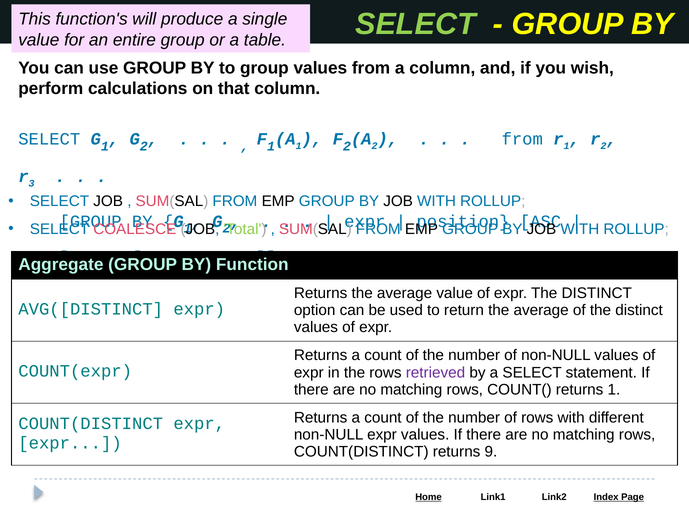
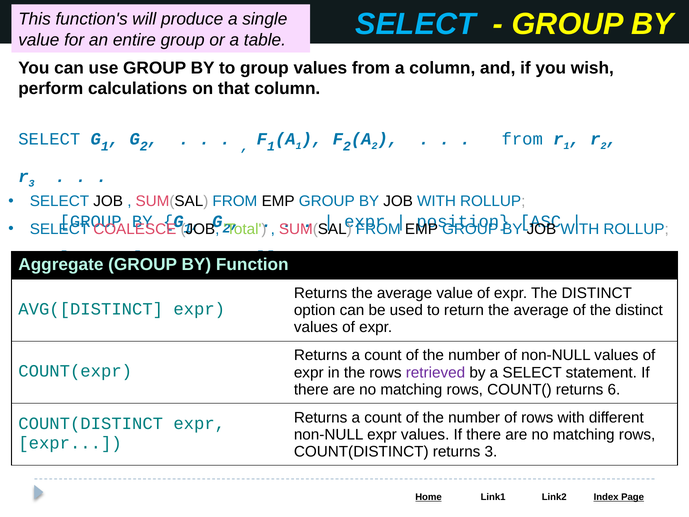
SELECT at (416, 24) colour: light green -> light blue
returns 1: 1 -> 6
returns 9: 9 -> 3
